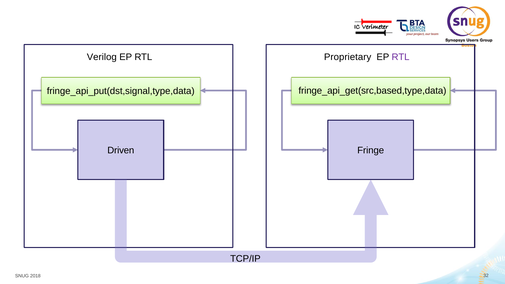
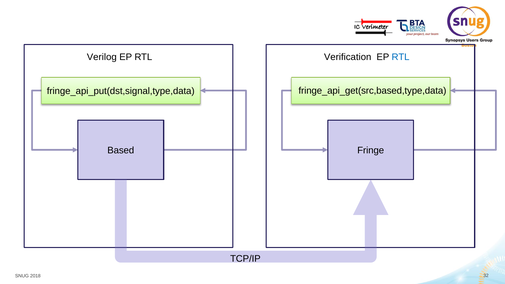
Proprietary: Proprietary -> Verification
RTL at (401, 57) colour: purple -> blue
Driven: Driven -> Based
